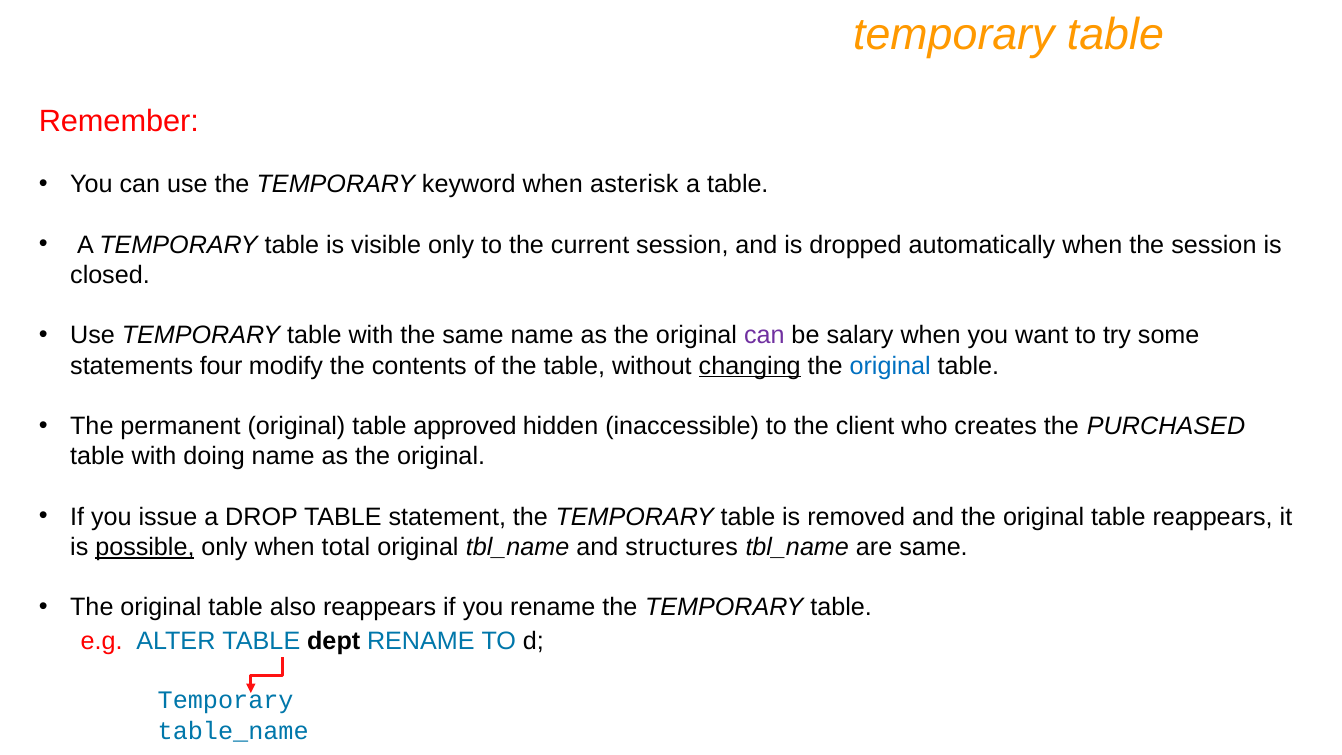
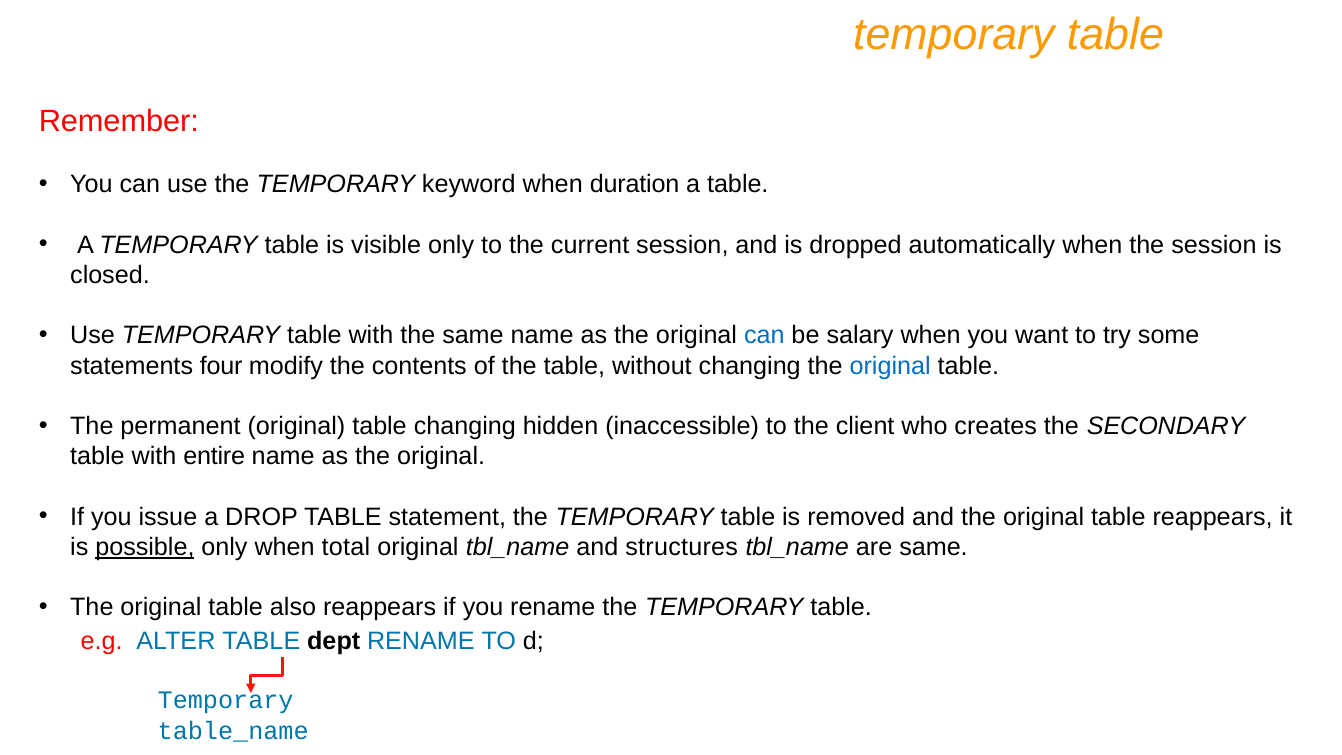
asterisk: asterisk -> duration
can at (764, 336) colour: purple -> blue
changing at (750, 366) underline: present -> none
table approved: approved -> changing
PURCHASED: PURCHASED -> SECONDARY
doing: doing -> entire
